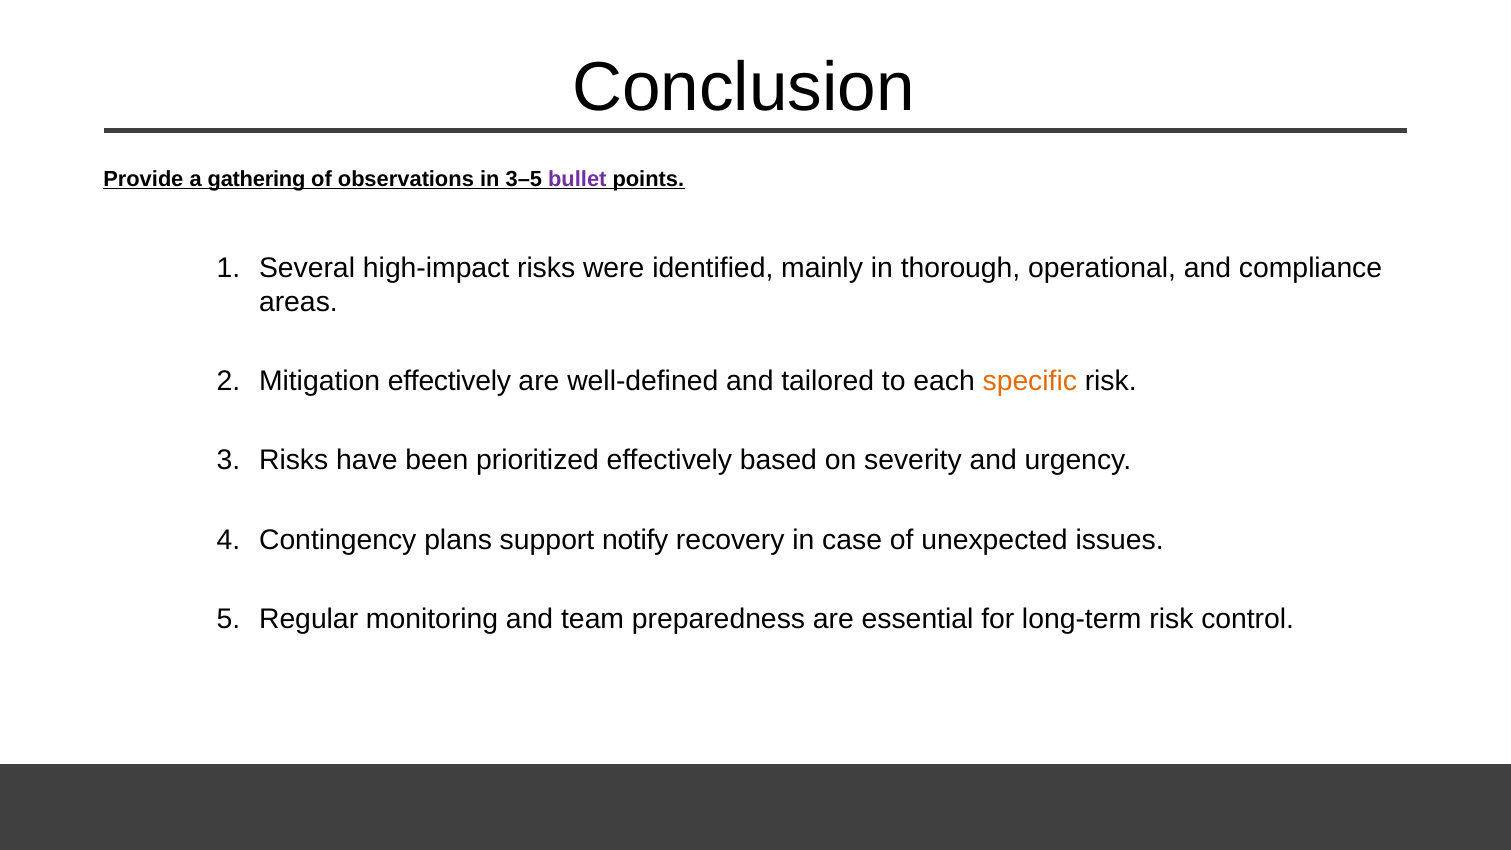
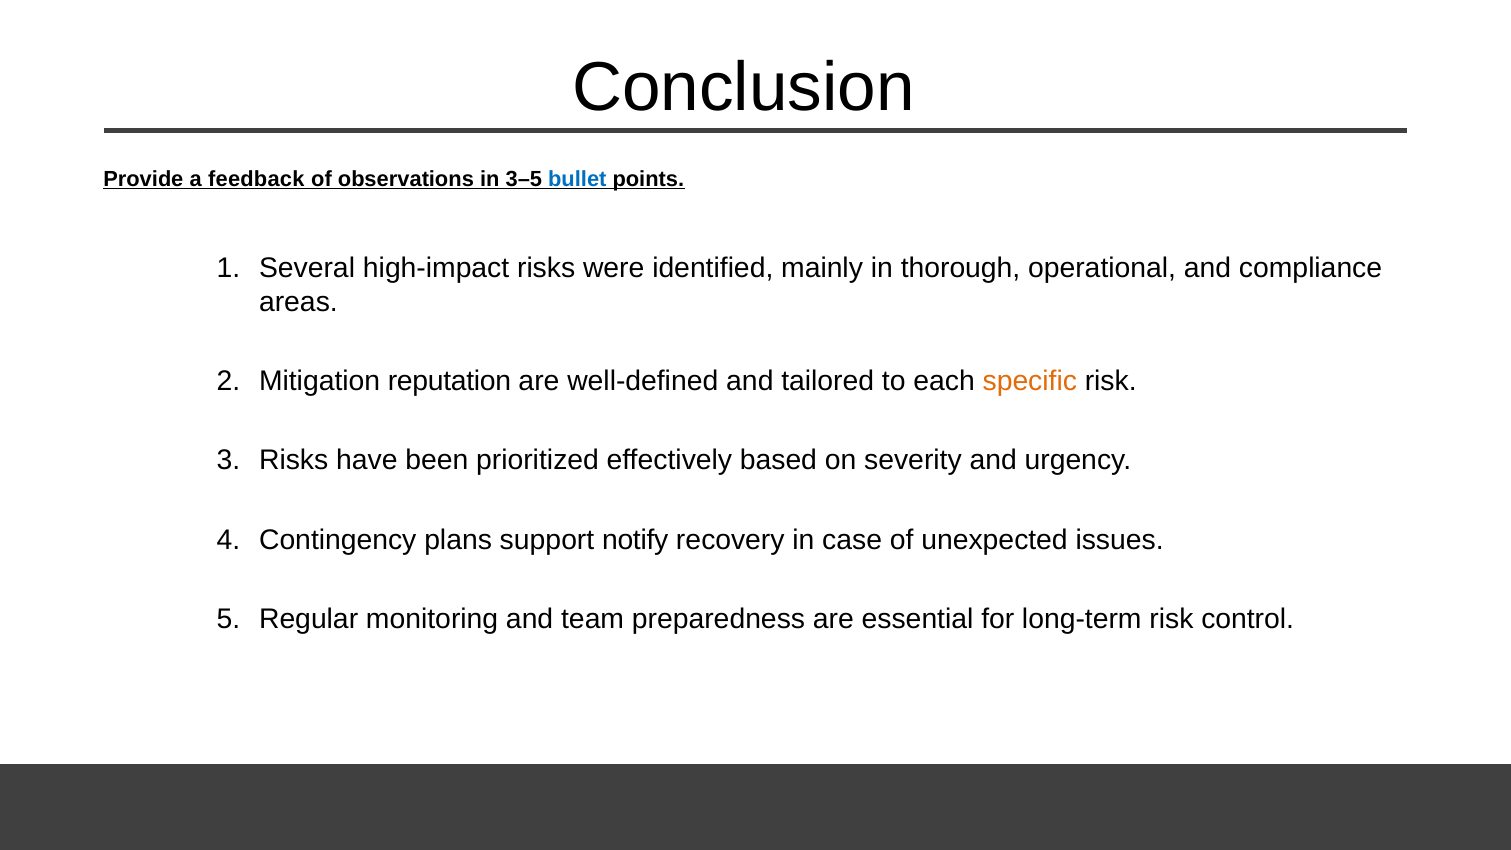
gathering: gathering -> feedback
bullet colour: purple -> blue
Mitigation effectively: effectively -> reputation
